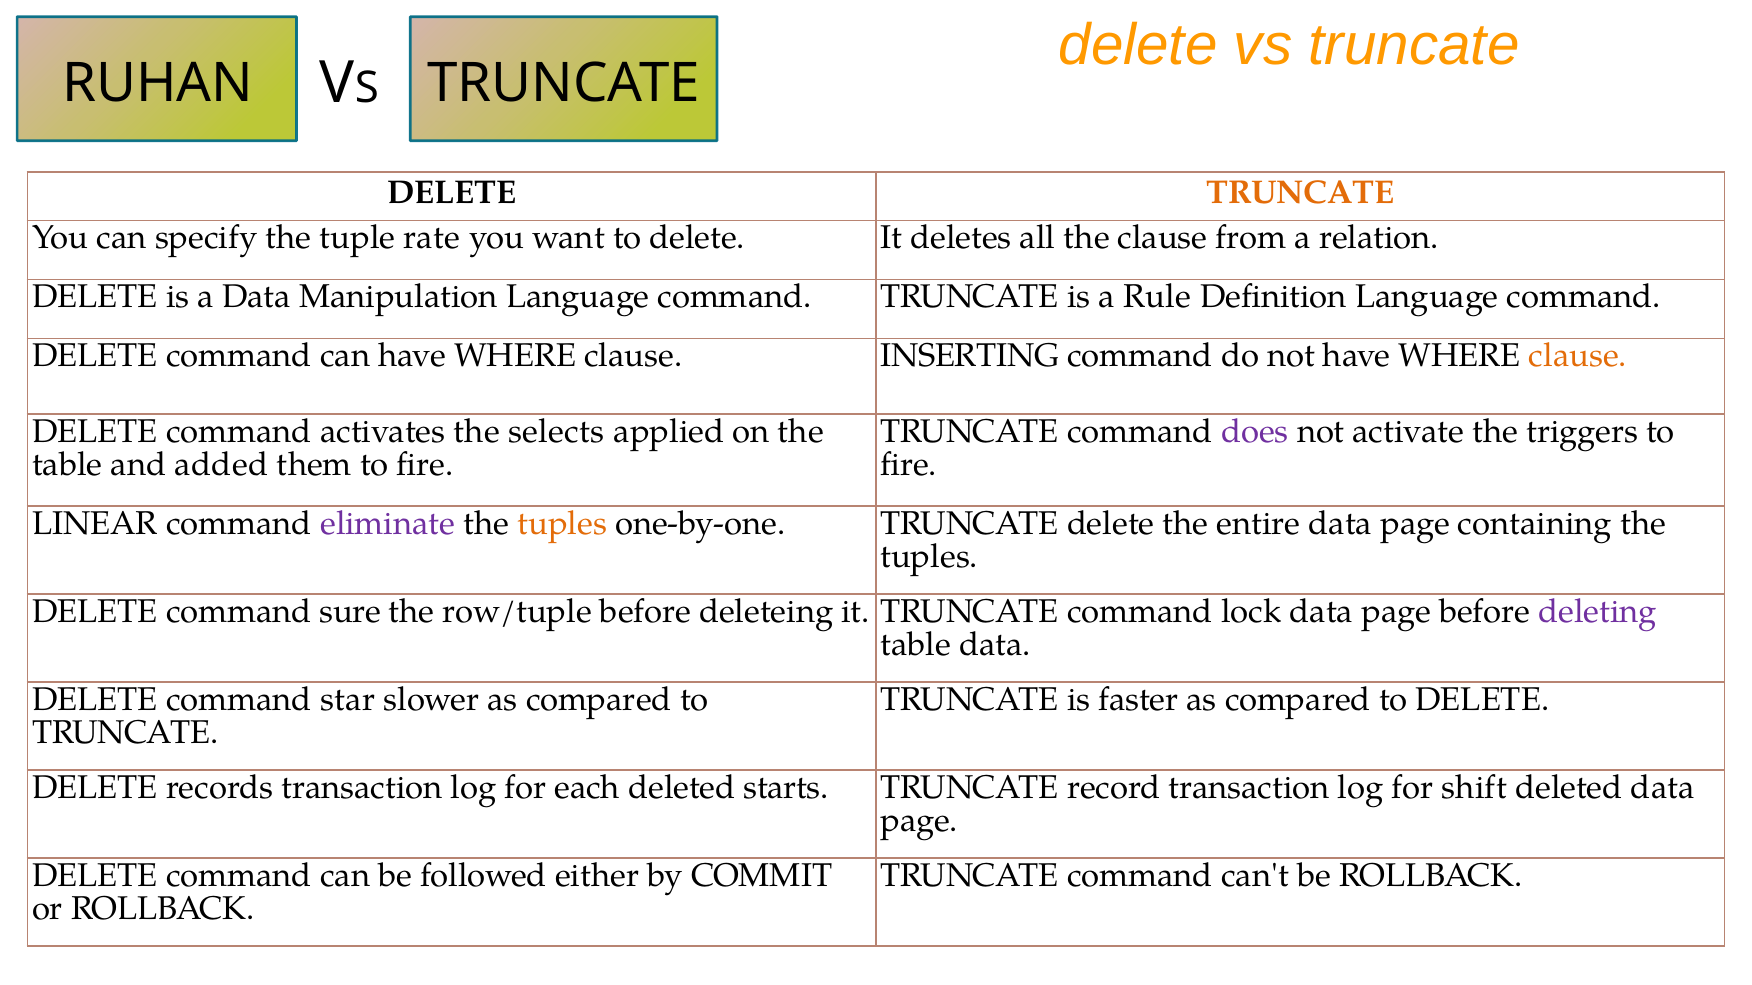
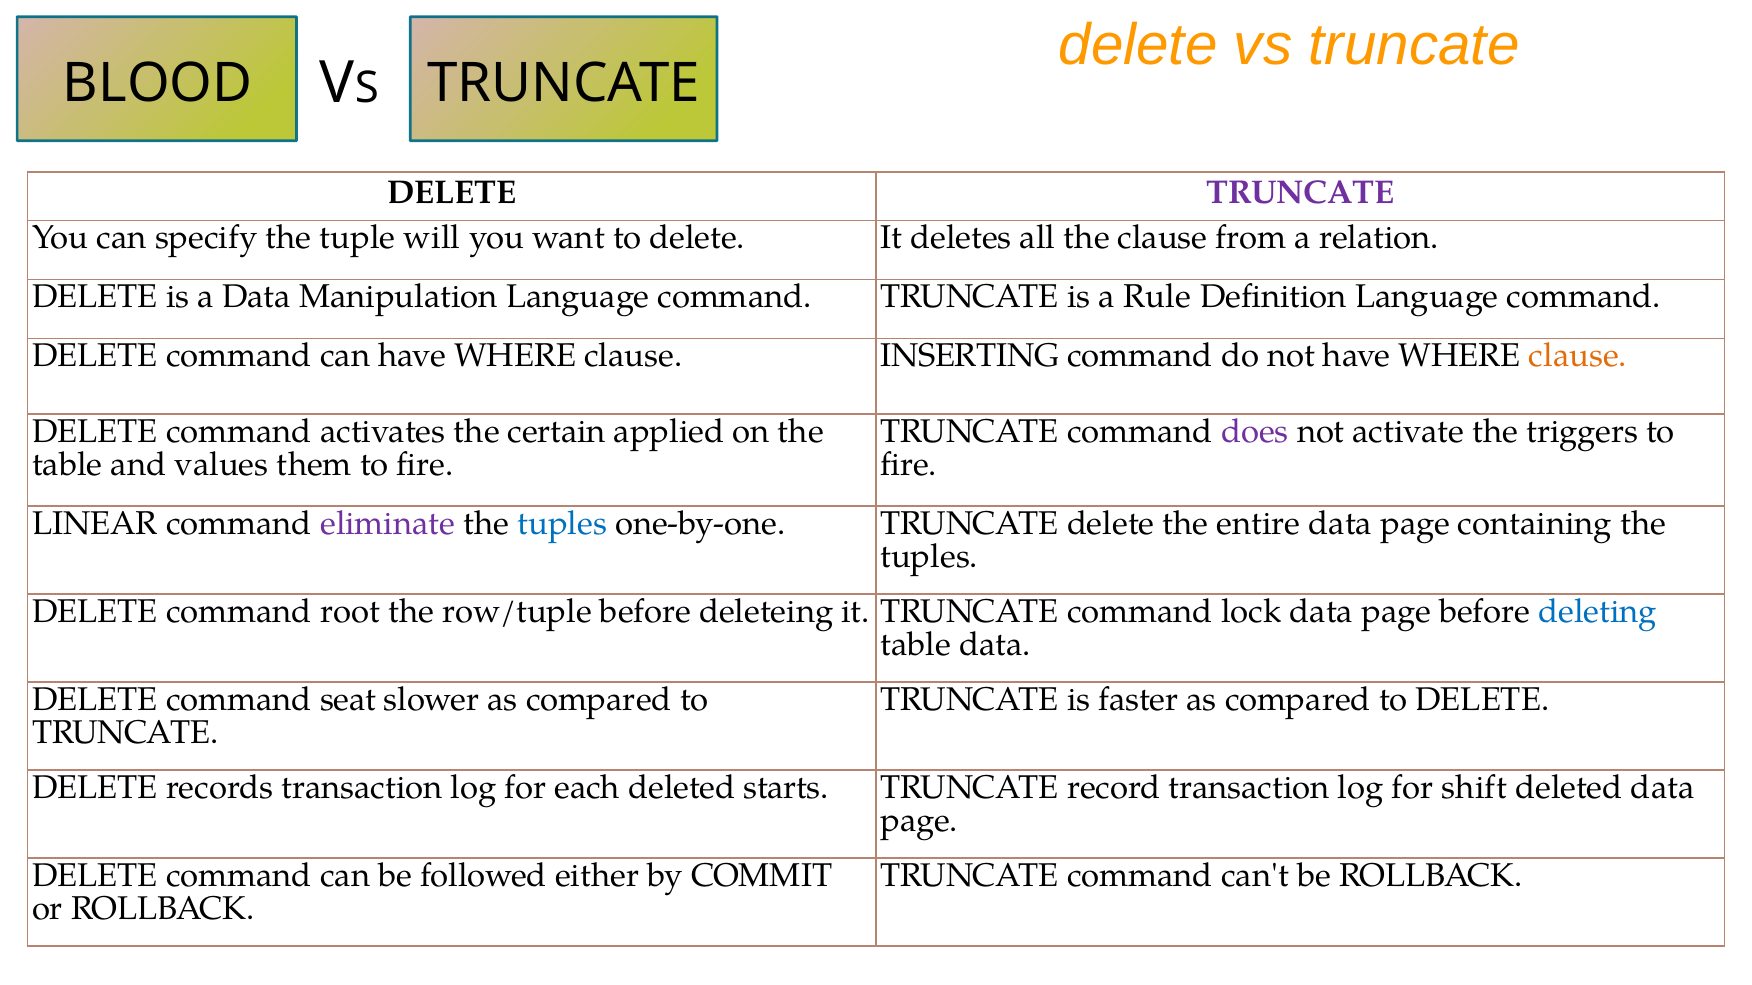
RUHAN: RUHAN -> BLOOD
TRUNCATE at (1300, 193) colour: orange -> purple
rate: rate -> will
selects: selects -> certain
added: added -> values
tuples at (562, 524) colour: orange -> blue
sure: sure -> root
deleting colour: purple -> blue
star: star -> seat
